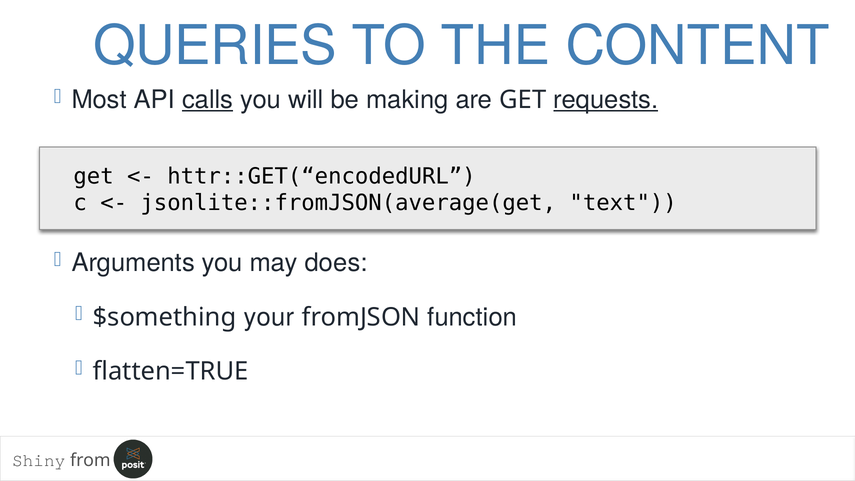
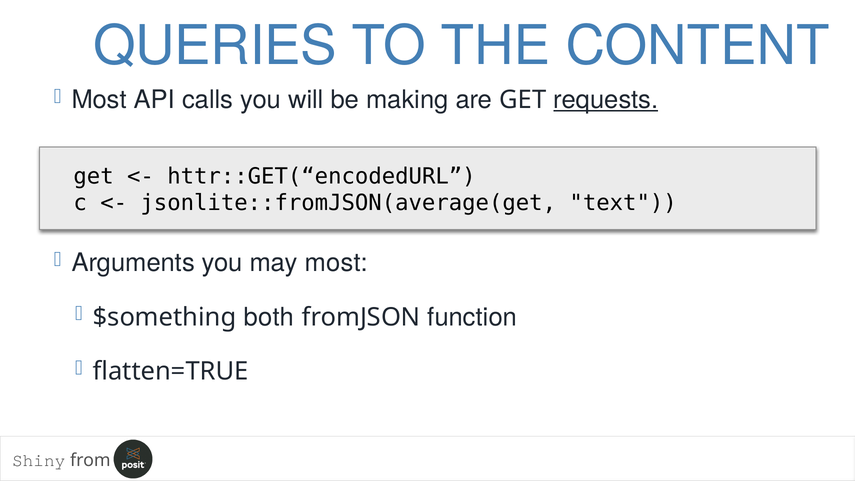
calls underline: present -> none
may does: does -> most
your: your -> both
